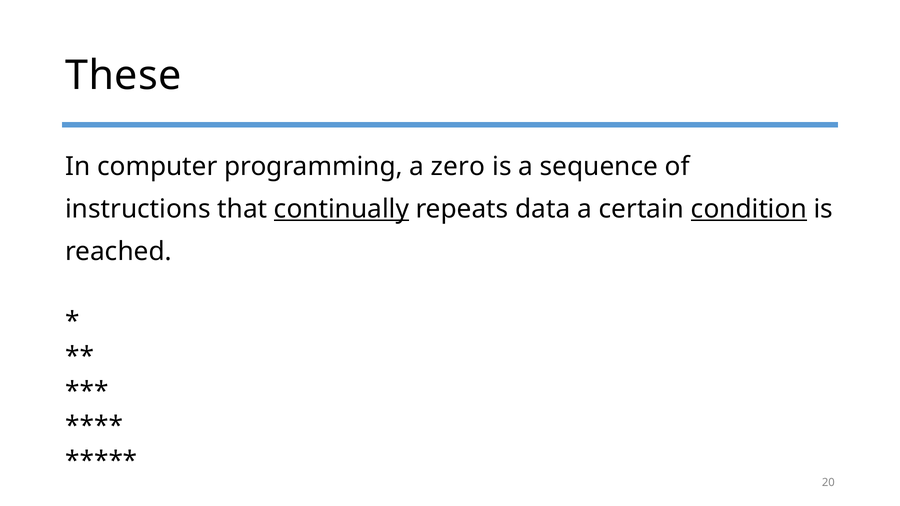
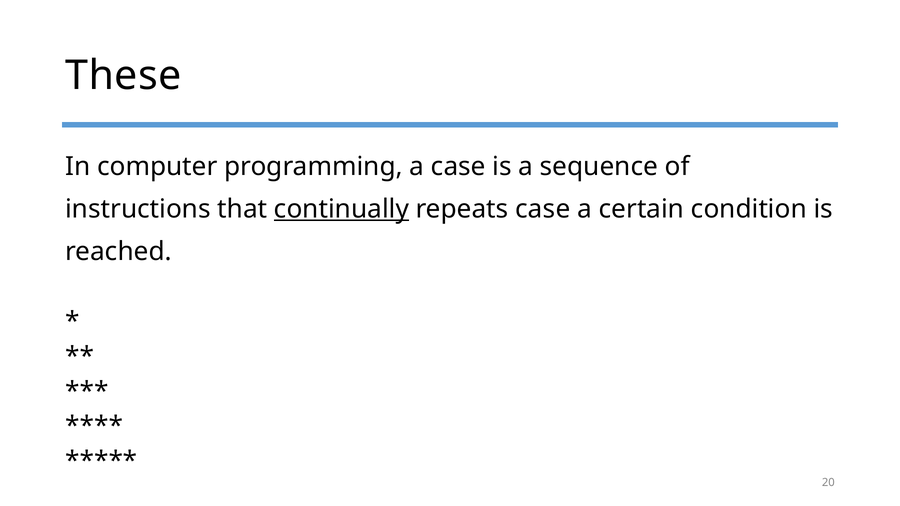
a zero: zero -> case
repeats data: data -> case
condition underline: present -> none
